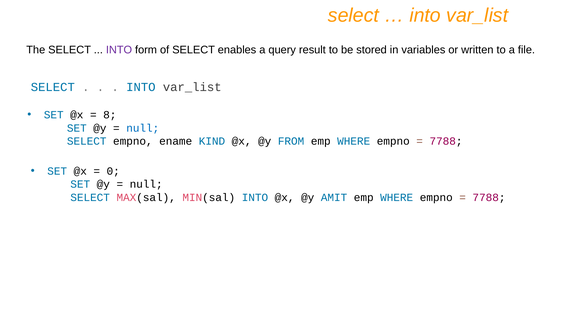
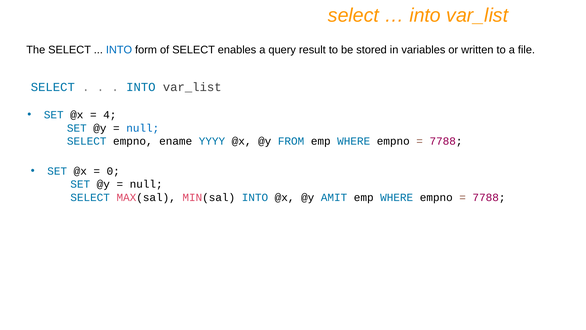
INTO at (119, 50) colour: purple -> blue
8: 8 -> 4
KIND: KIND -> YYYY
